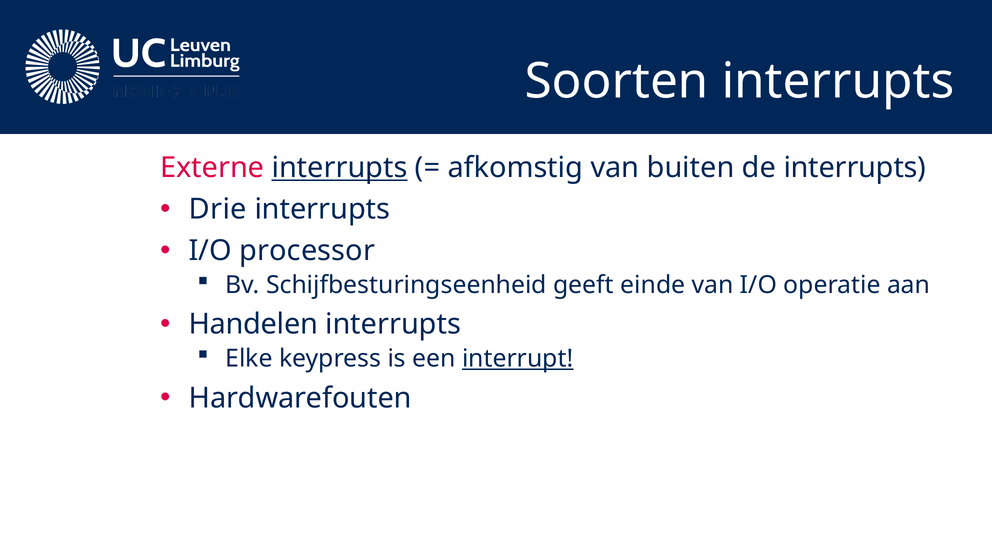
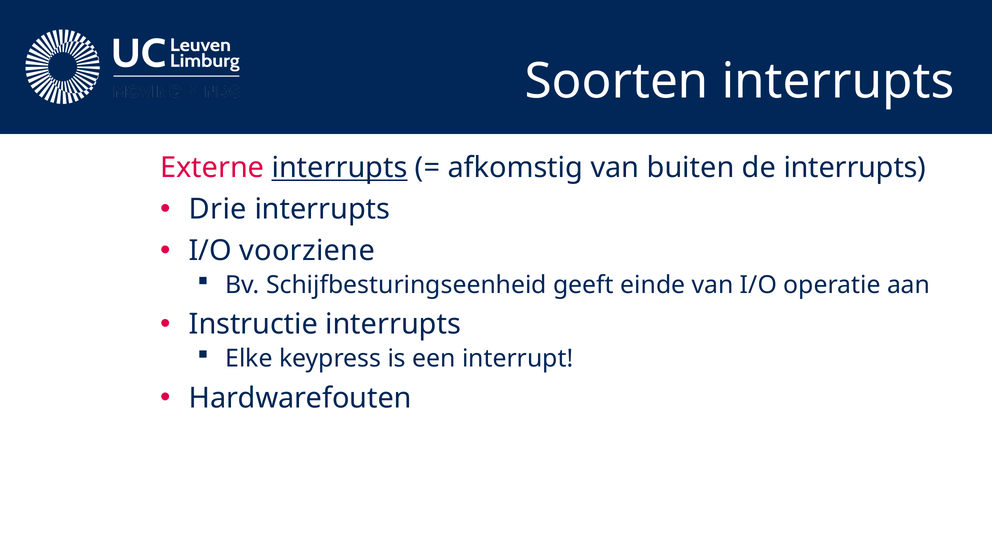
processor: processor -> voorziene
Handelen: Handelen -> Instructie
interrupt underline: present -> none
